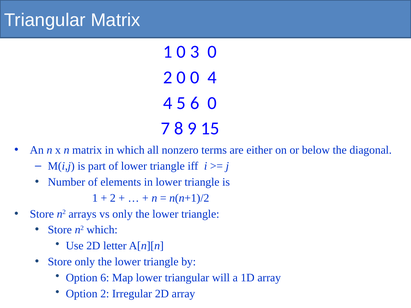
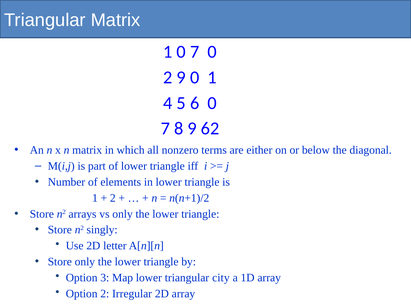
1 0 3: 3 -> 7
2 0: 0 -> 9
0 4: 4 -> 1
15: 15 -> 62
n2 which: which -> singly
Option 6: 6 -> 3
will: will -> city
